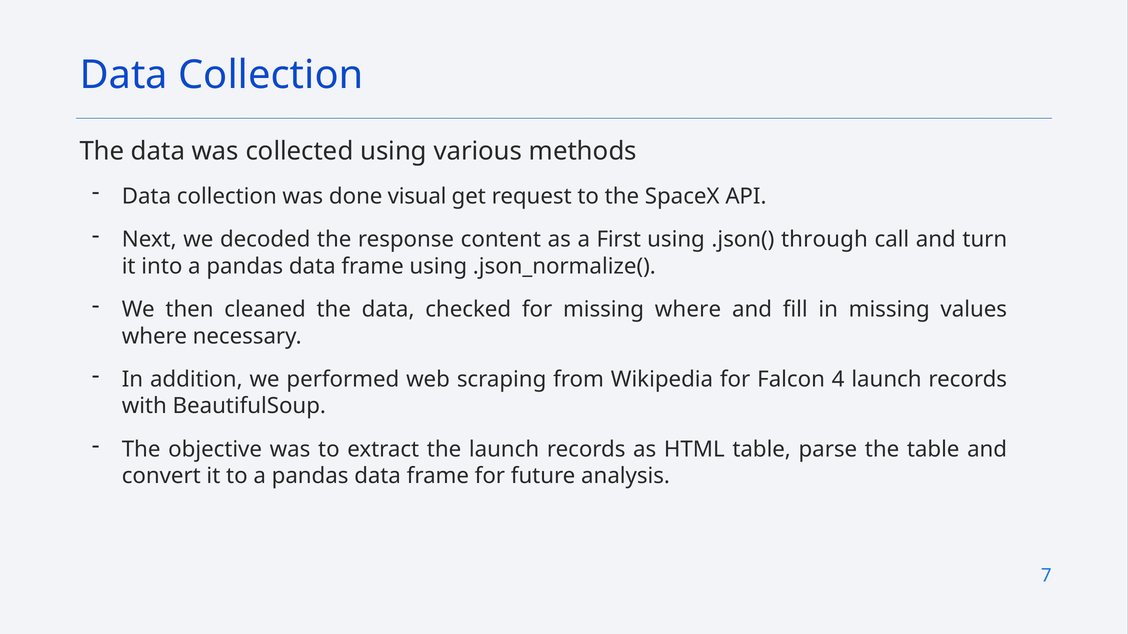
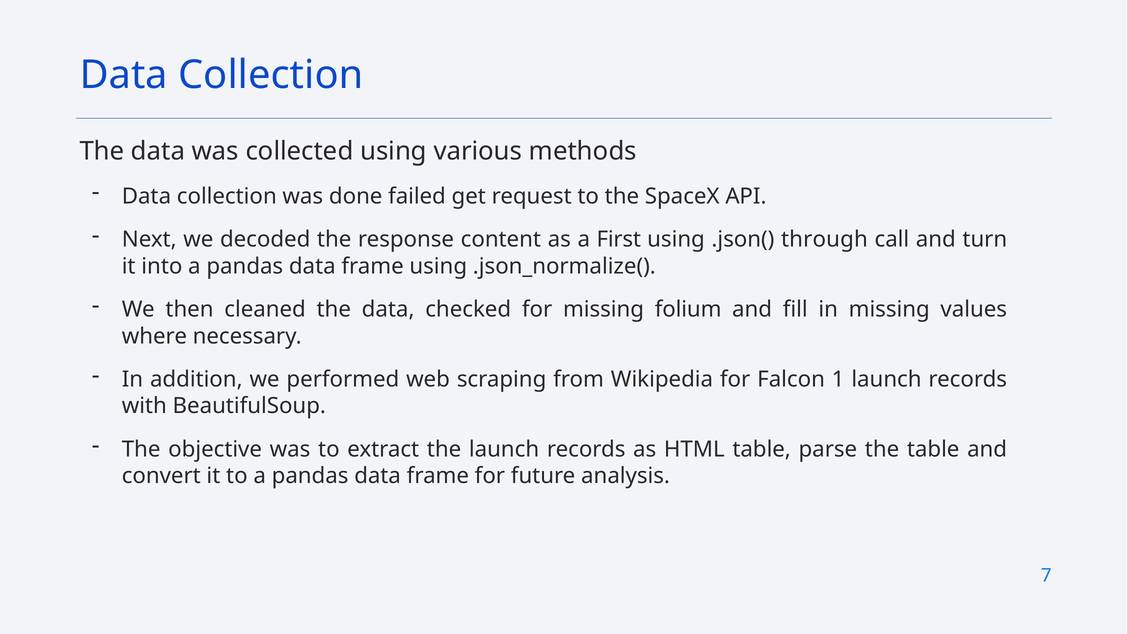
visual: visual -> failed
missing where: where -> folium
4: 4 -> 1
